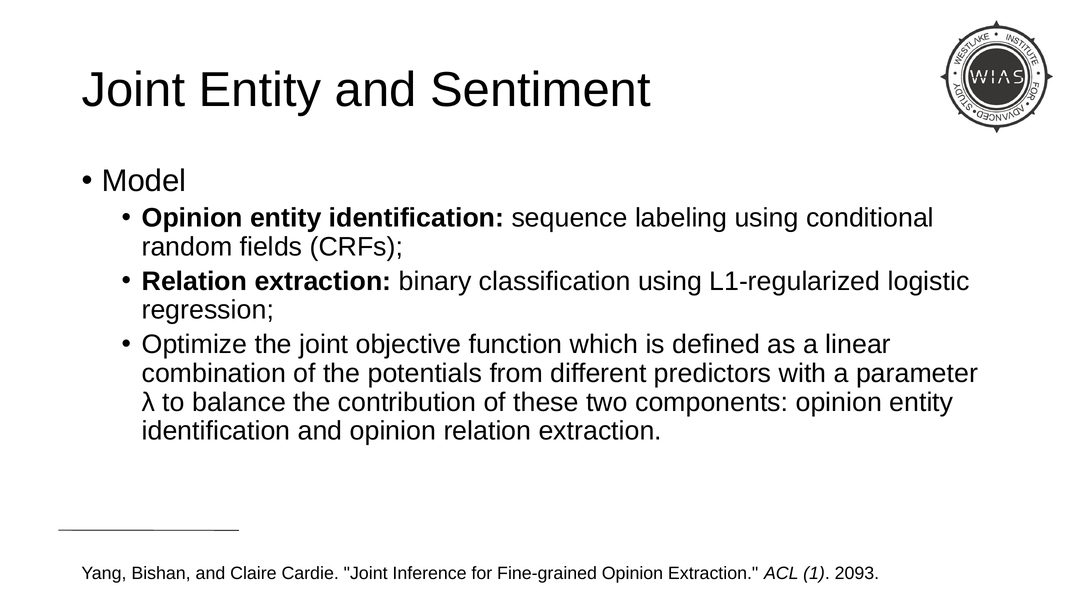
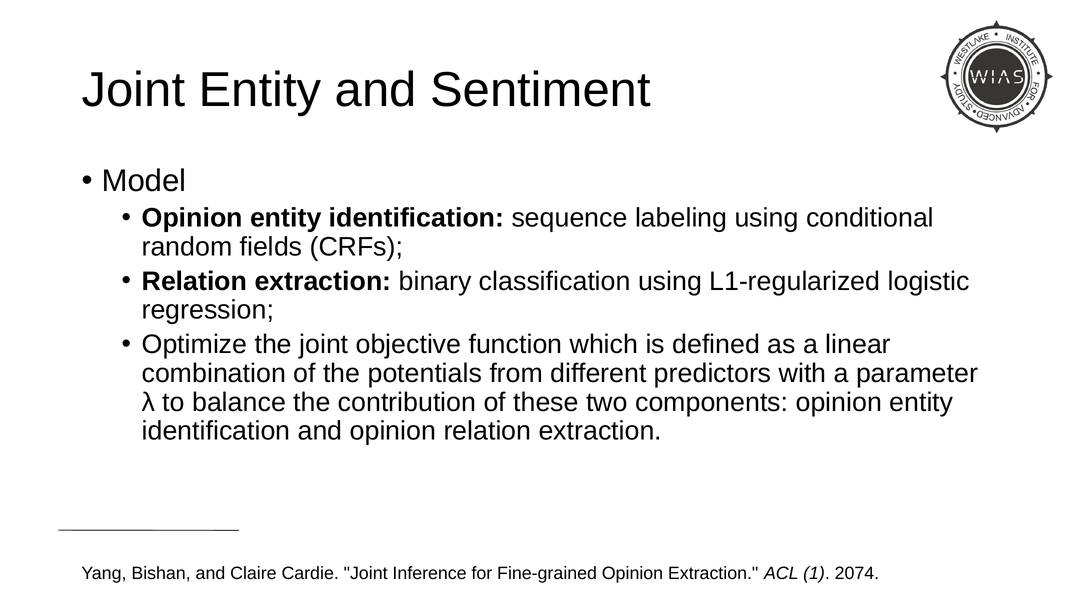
2093: 2093 -> 2074
